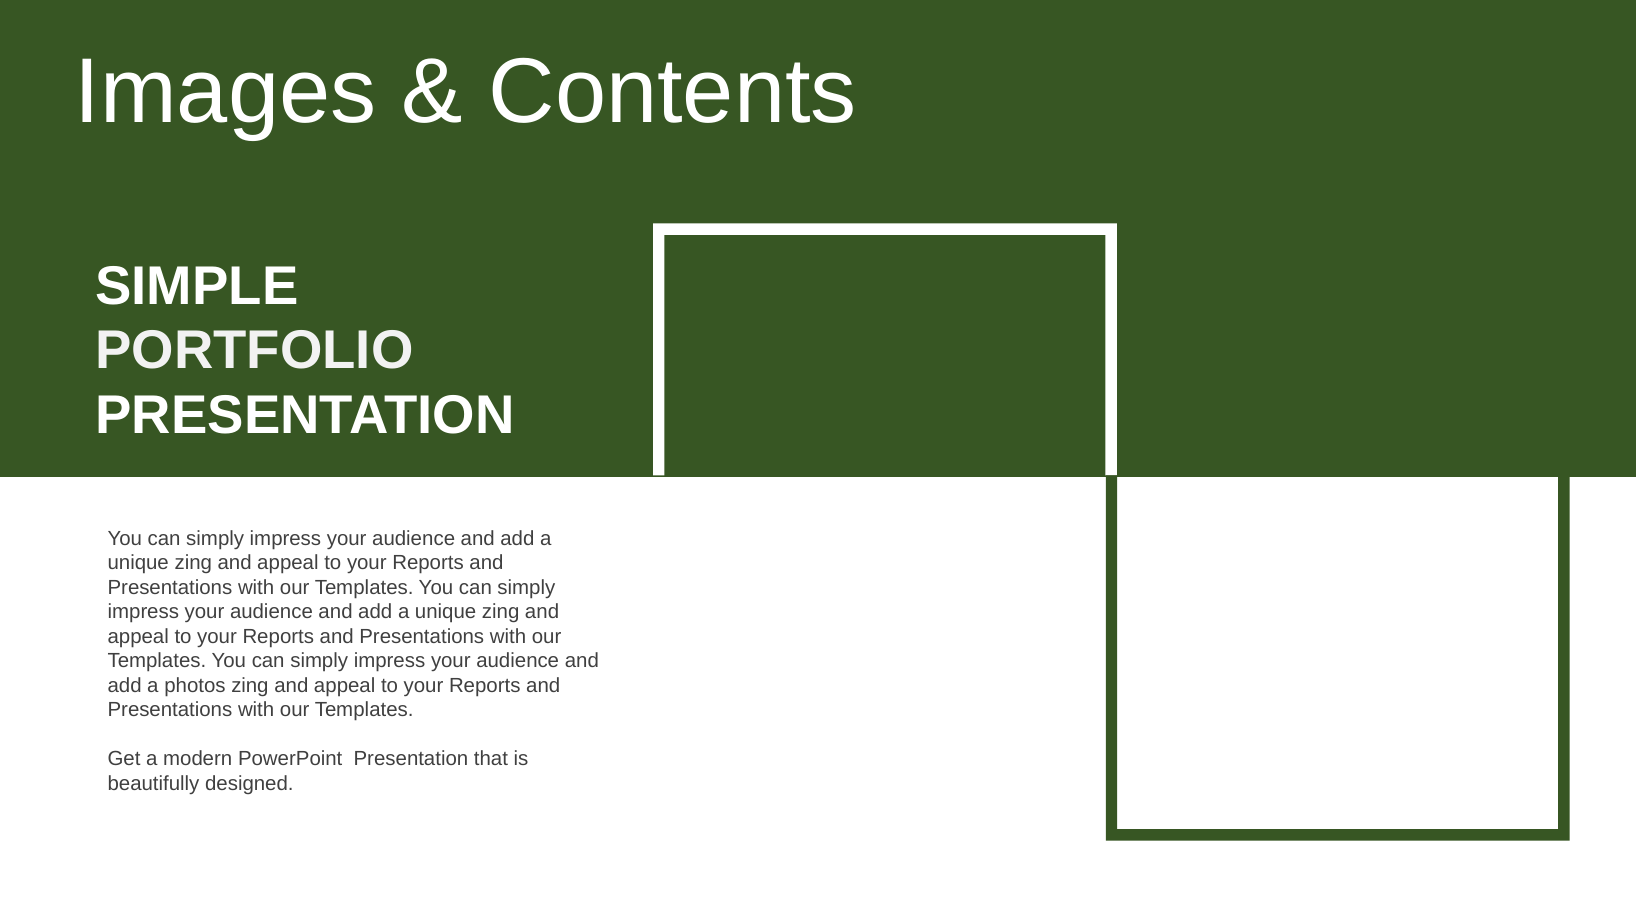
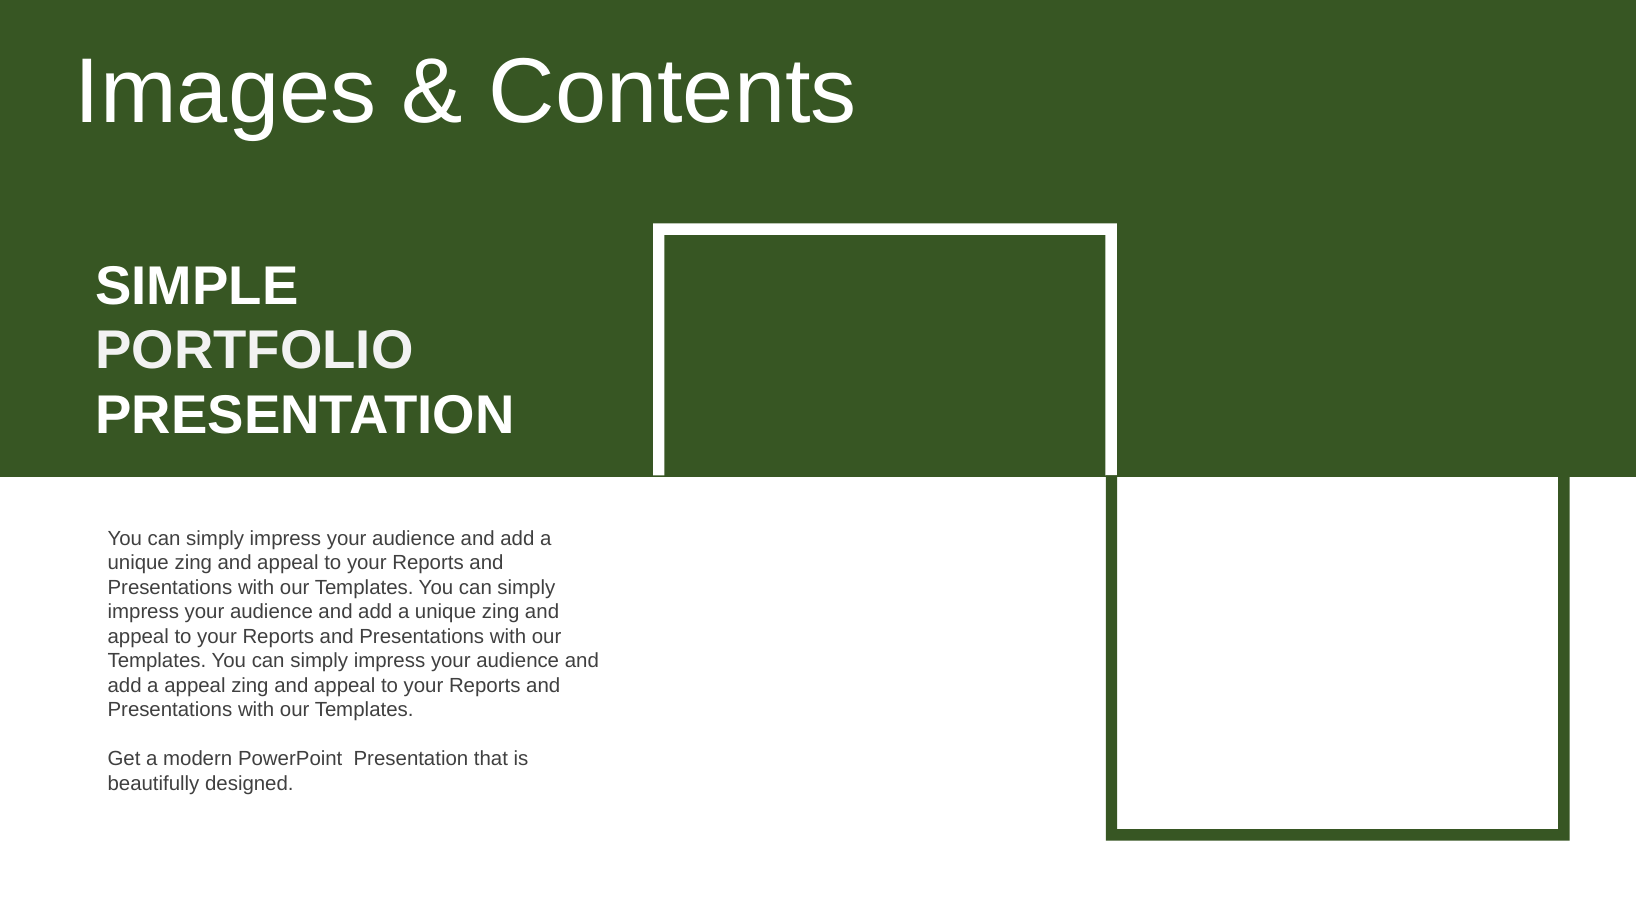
a photos: photos -> appeal
